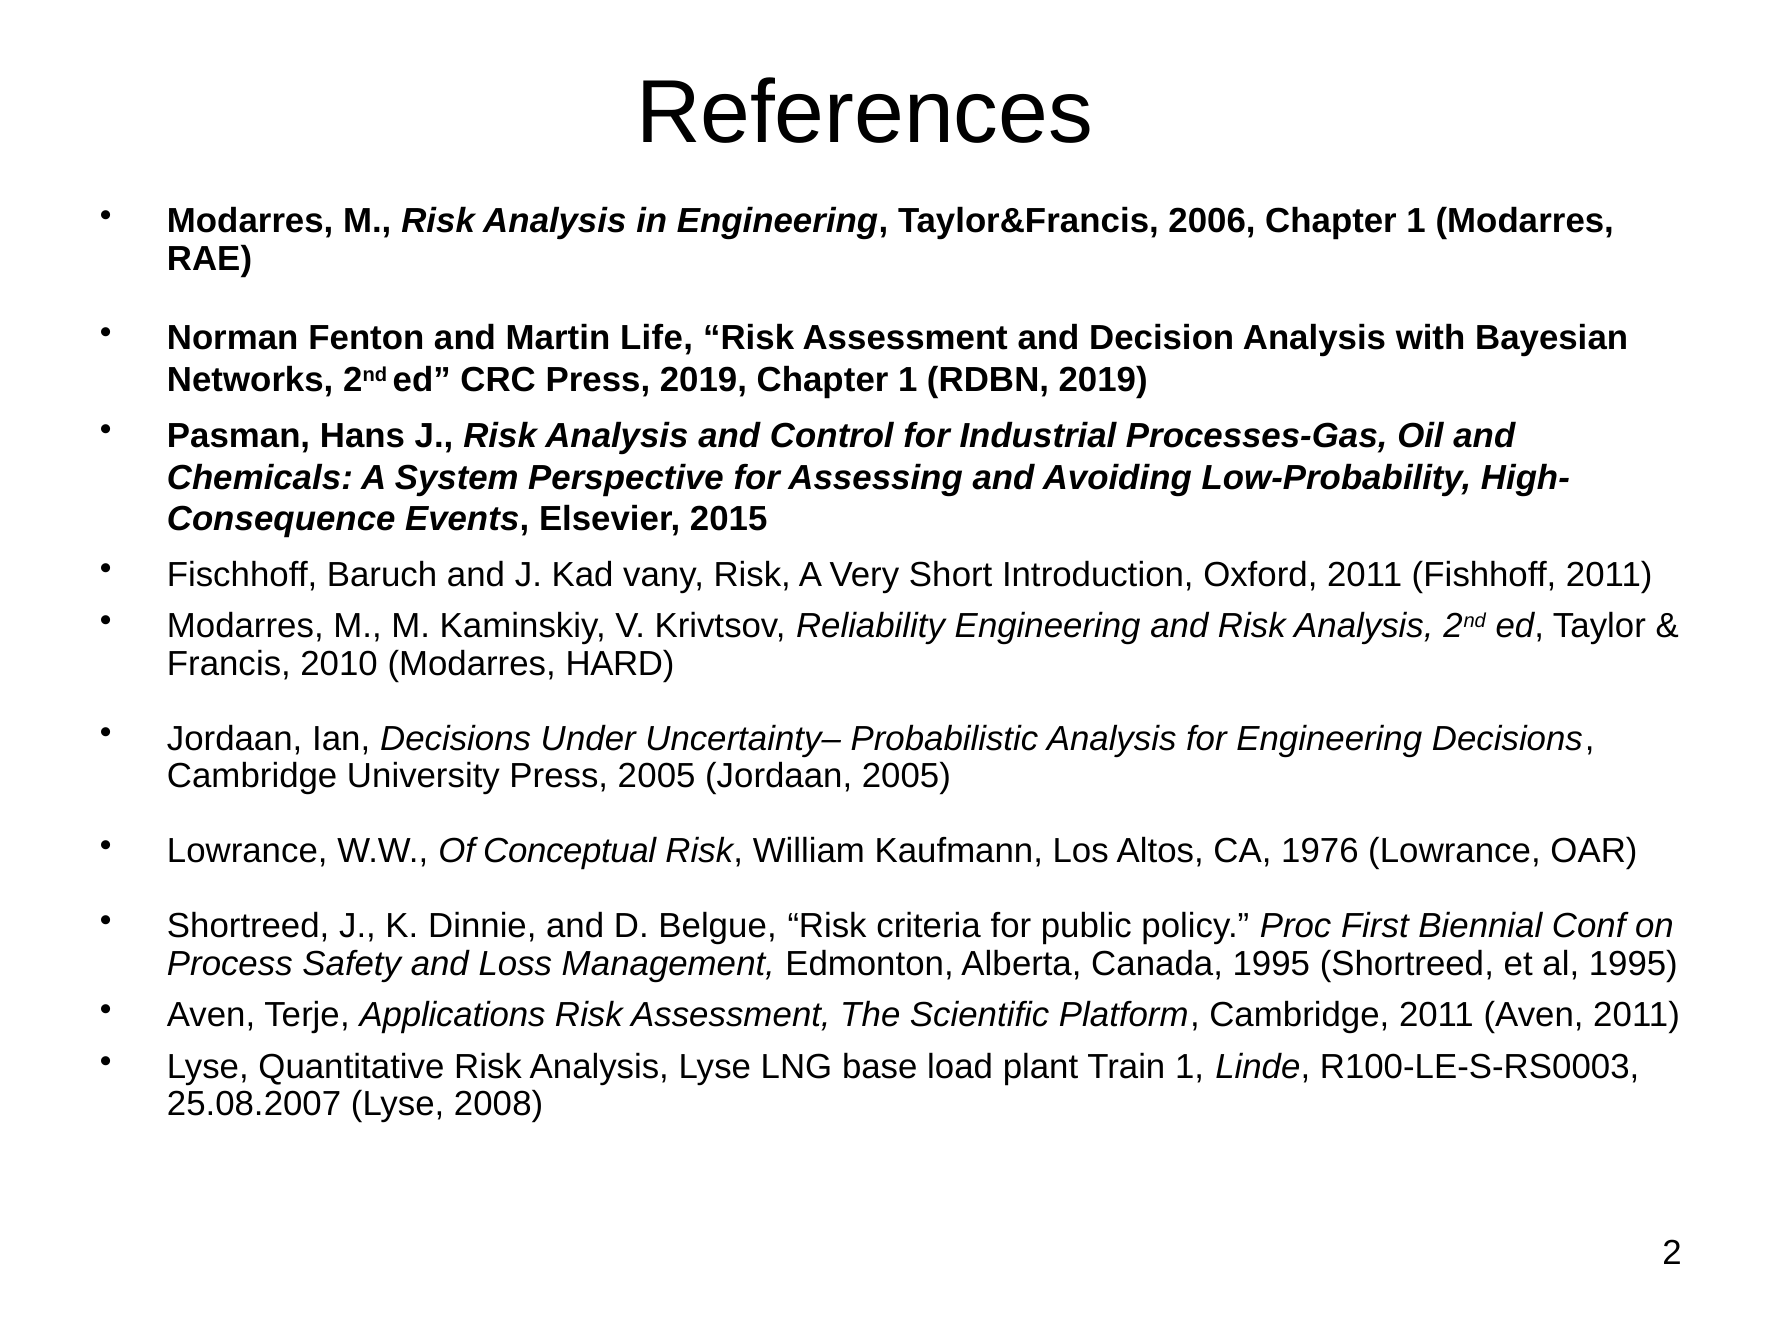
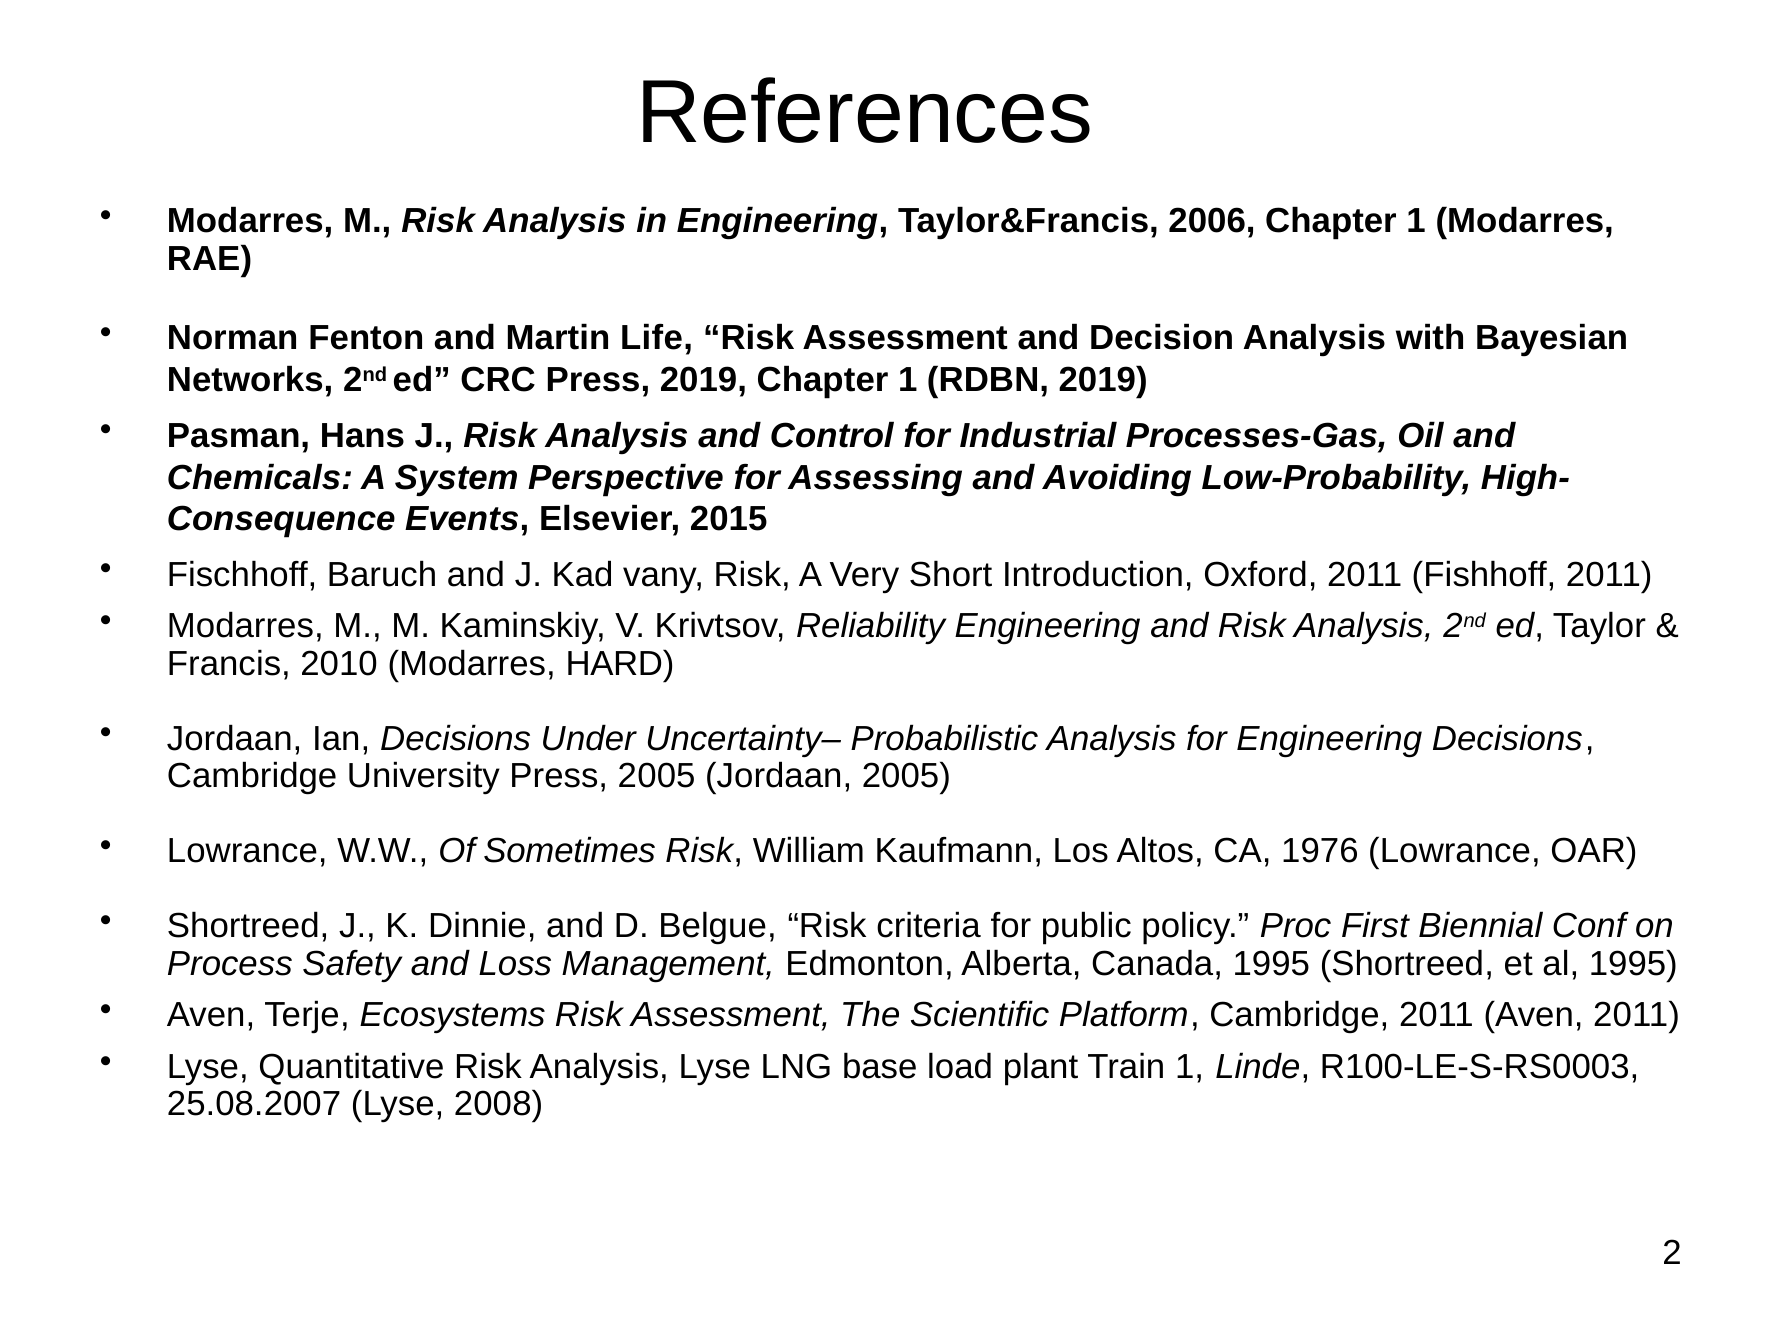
Conceptual: Conceptual -> Sometimes
Applications: Applications -> Ecosystems
